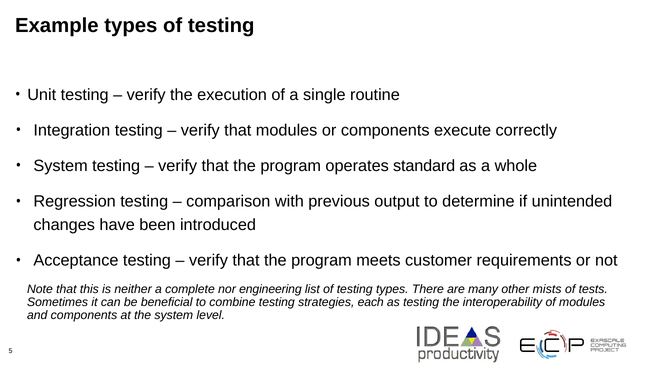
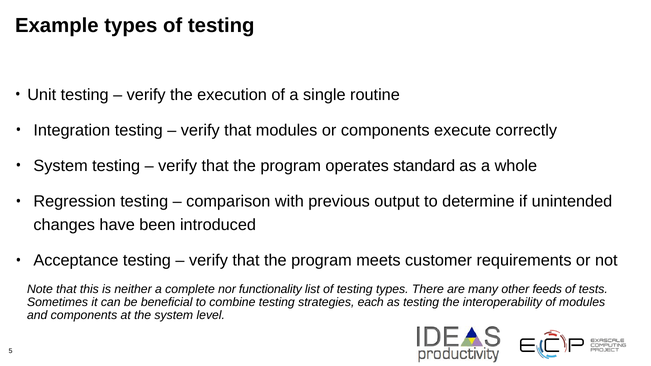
engineering: engineering -> functionality
mists: mists -> feeds
